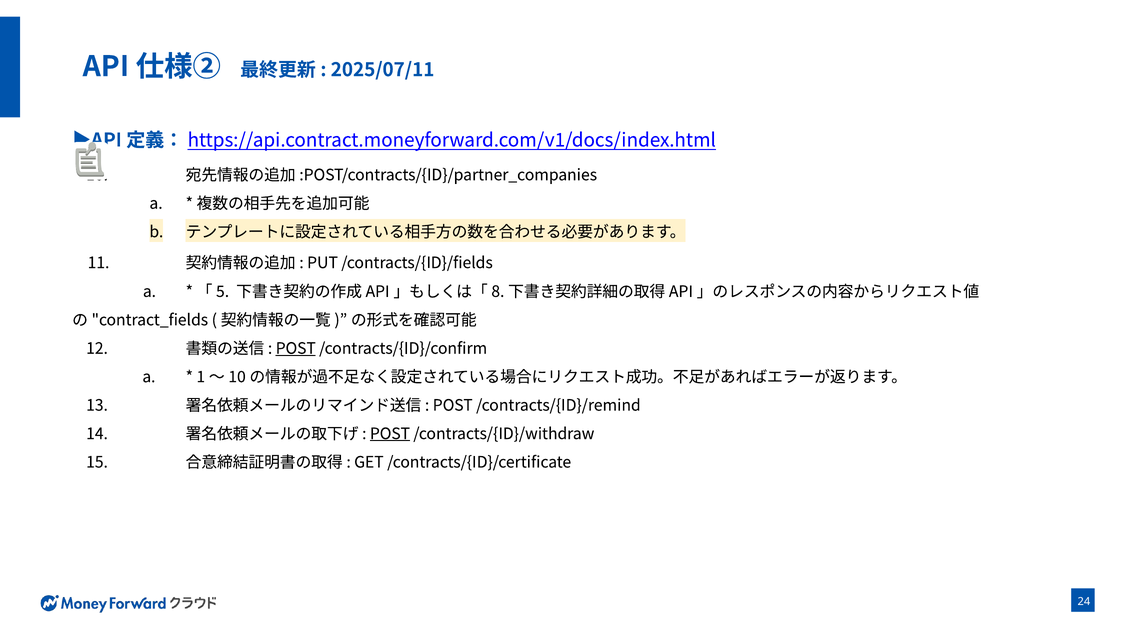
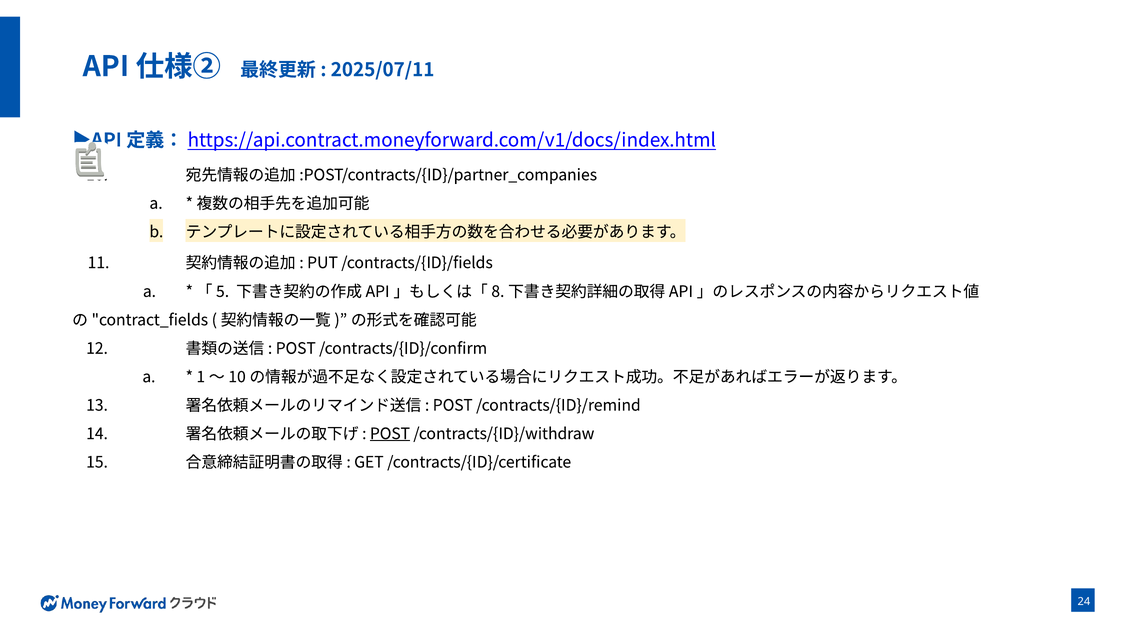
POST at (296, 348) underline: present -> none
